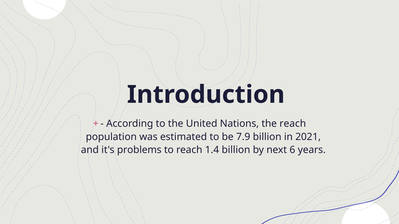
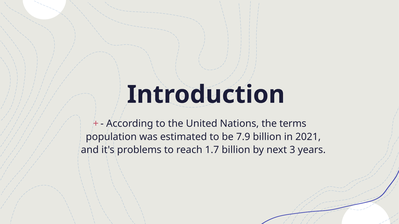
the reach: reach -> terms
1.4: 1.4 -> 1.7
6: 6 -> 3
